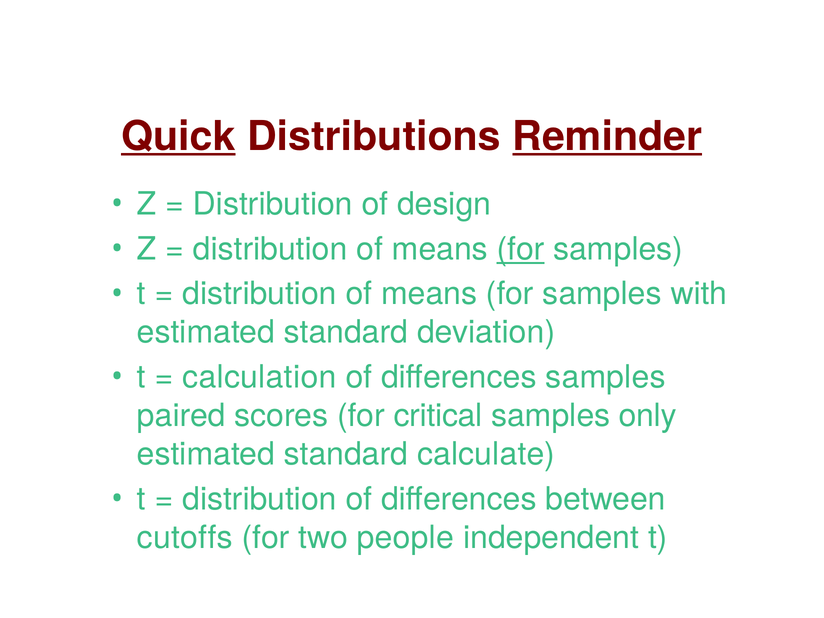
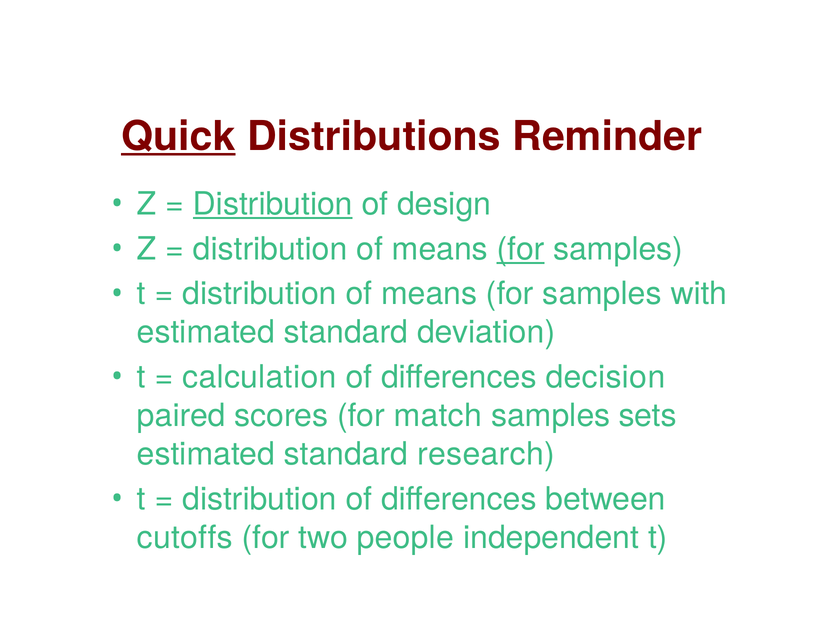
Reminder underline: present -> none
Distribution at (273, 204) underline: none -> present
differences samples: samples -> decision
critical: critical -> match
only: only -> sets
calculate: calculate -> research
